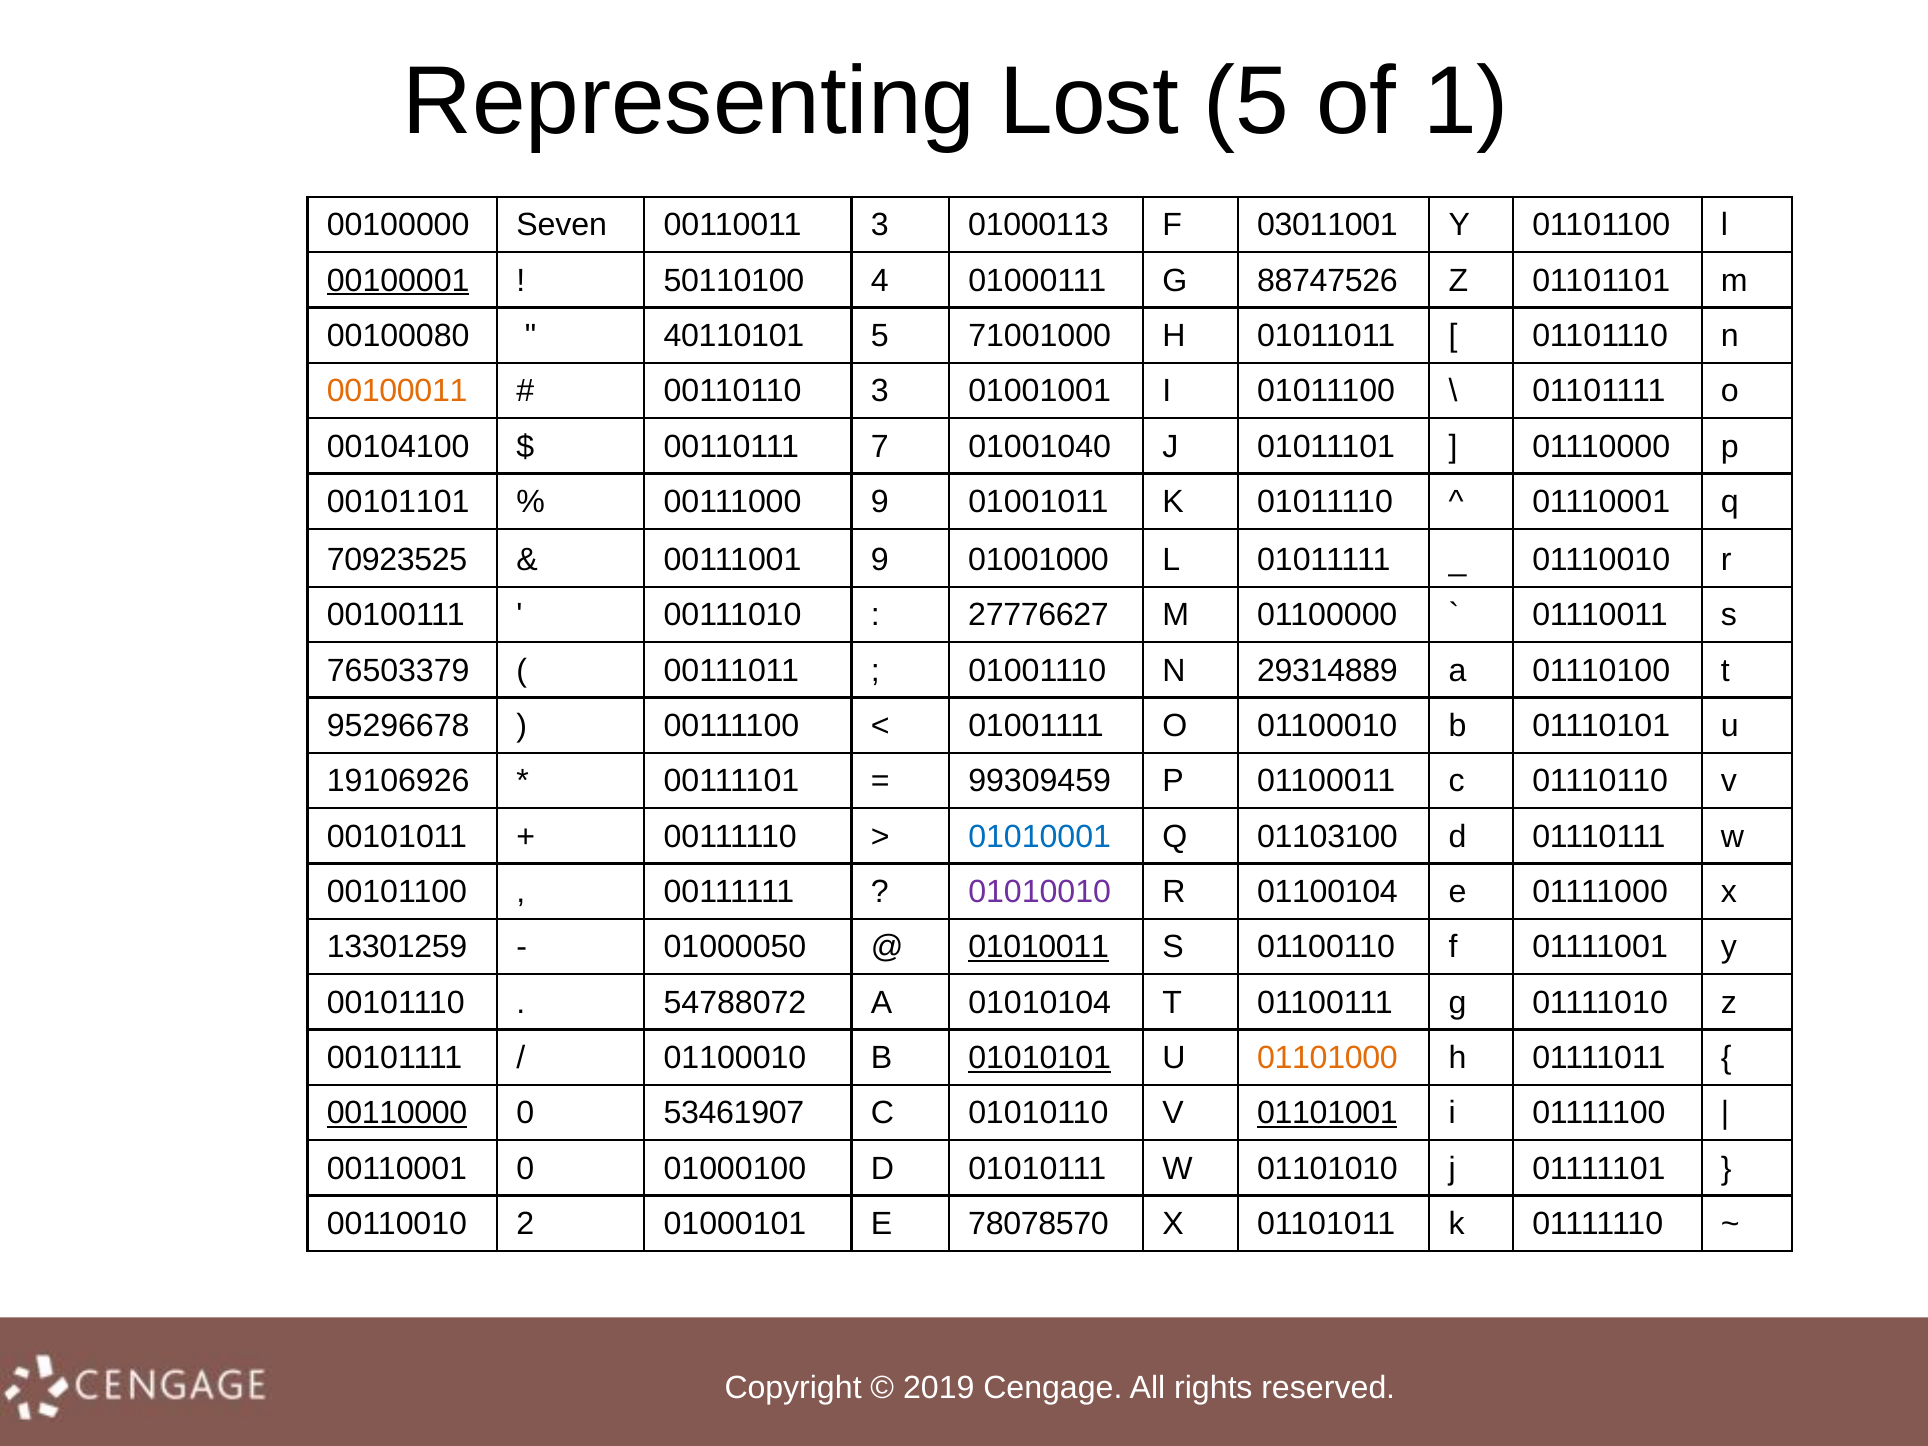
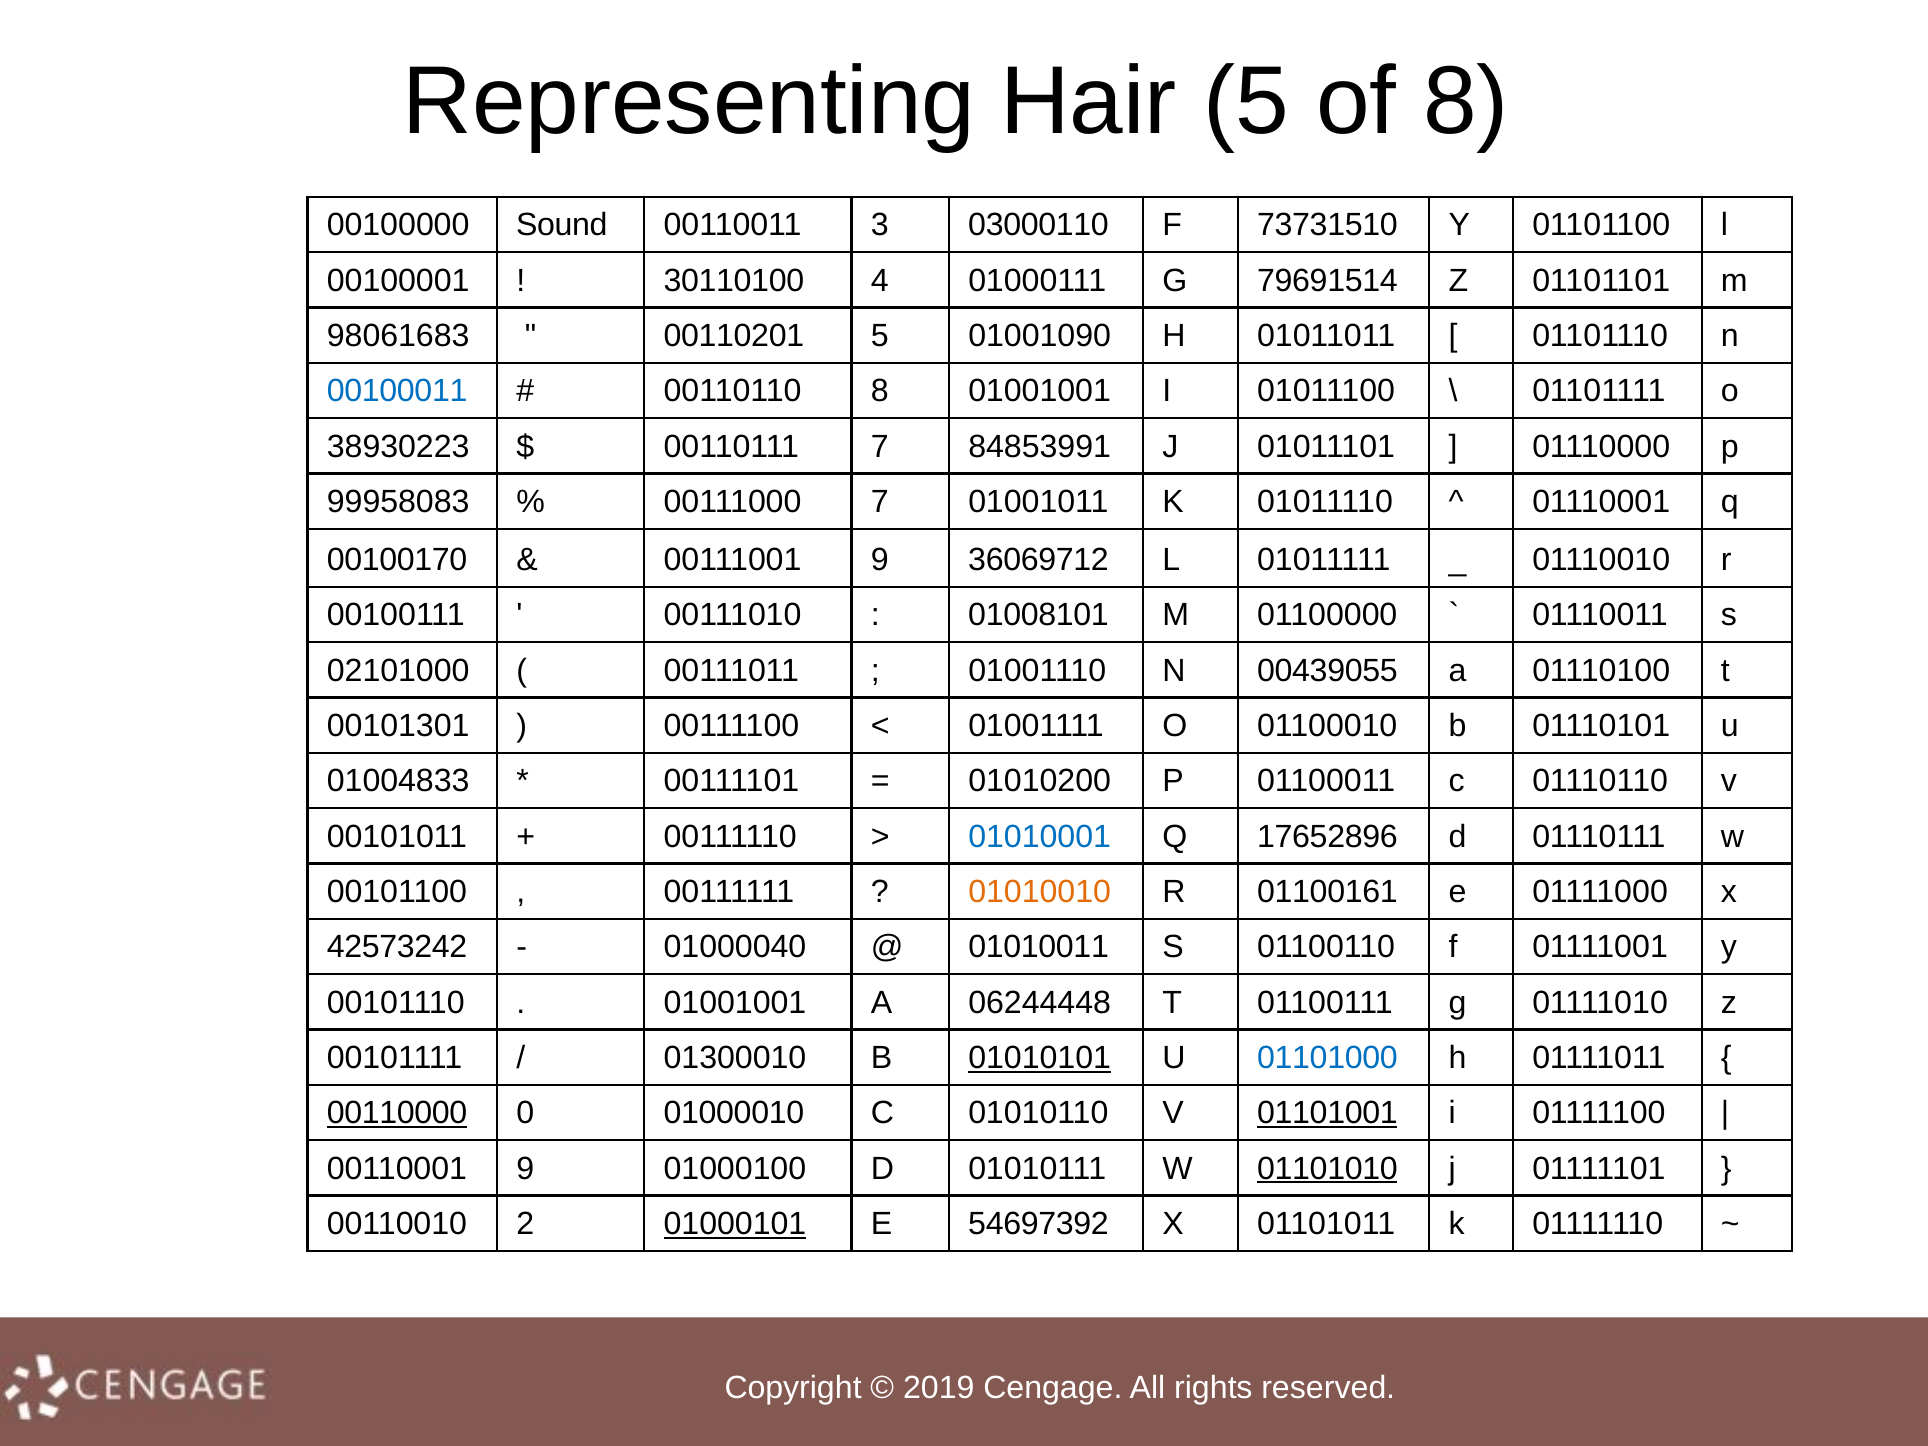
Lost: Lost -> Hair
of 1: 1 -> 8
Seven: Seven -> Sound
01000113: 01000113 -> 03000110
03011001: 03011001 -> 73731510
00100001 underline: present -> none
50110100: 50110100 -> 30110100
88747526: 88747526 -> 79691514
00100080: 00100080 -> 98061683
40110101: 40110101 -> 00110201
71001000: 71001000 -> 01001090
00100011 colour: orange -> blue
00110110 3: 3 -> 8
00104100: 00104100 -> 38930223
01001040: 01001040 -> 84853991
00101101: 00101101 -> 99958083
00111000 9: 9 -> 7
70923525: 70923525 -> 00100170
01001000: 01001000 -> 36069712
27776627: 27776627 -> 01008101
76503379: 76503379 -> 02101000
29314889: 29314889 -> 00439055
95296678: 95296678 -> 00101301
19106926: 19106926 -> 01004833
99309459: 99309459 -> 01010200
01103100: 01103100 -> 17652896
01010010 colour: purple -> orange
01100104: 01100104 -> 01100161
13301259: 13301259 -> 42573242
01000050: 01000050 -> 01000040
01010011 underline: present -> none
54788072 at (735, 1003): 54788072 -> 01001001
01010104: 01010104 -> 06244448
01100010 at (735, 1058): 01100010 -> 01300010
01101000 colour: orange -> blue
53461907: 53461907 -> 01000010
00110001 0: 0 -> 9
01101010 underline: none -> present
01000101 underline: none -> present
78078570: 78078570 -> 54697392
